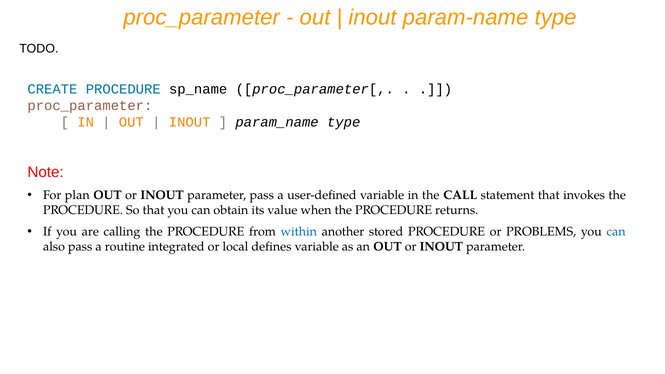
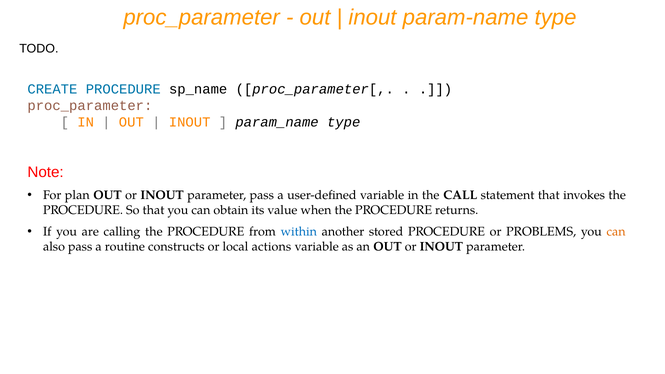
can at (616, 232) colour: blue -> orange
integrated: integrated -> constructs
defines: defines -> actions
